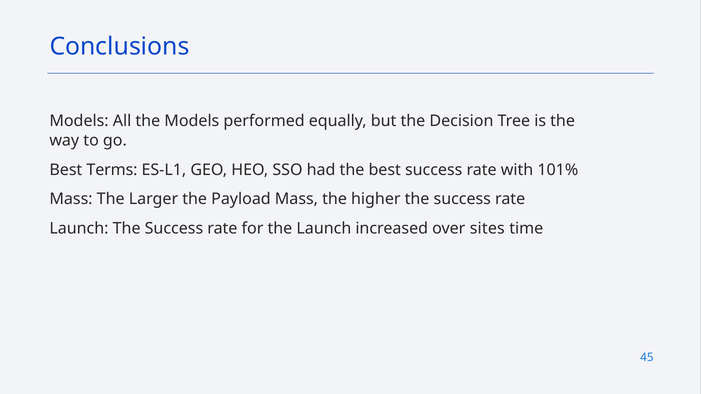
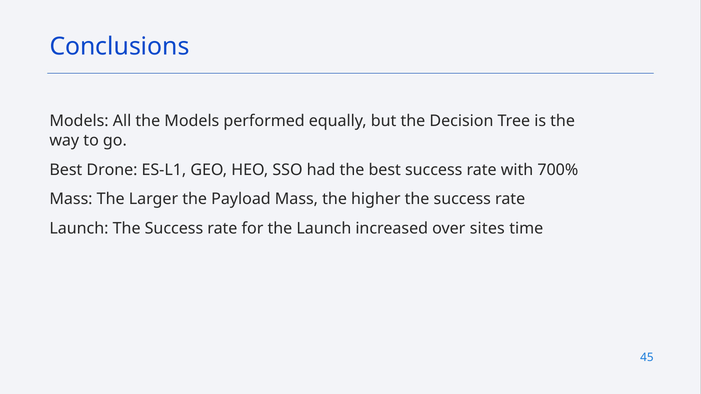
Terms: Terms -> Drone
101%: 101% -> 700%
